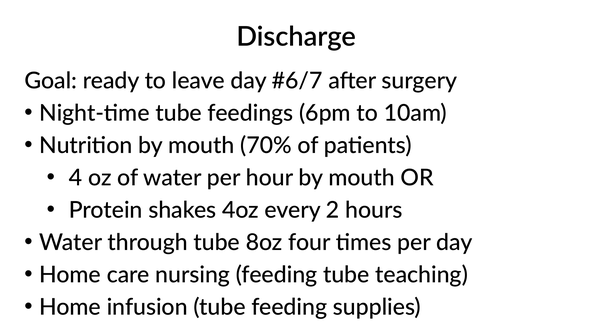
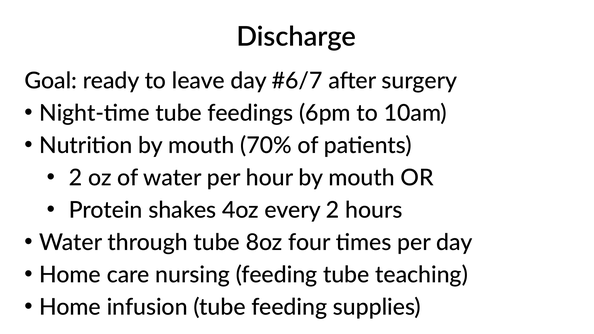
4 at (76, 178): 4 -> 2
